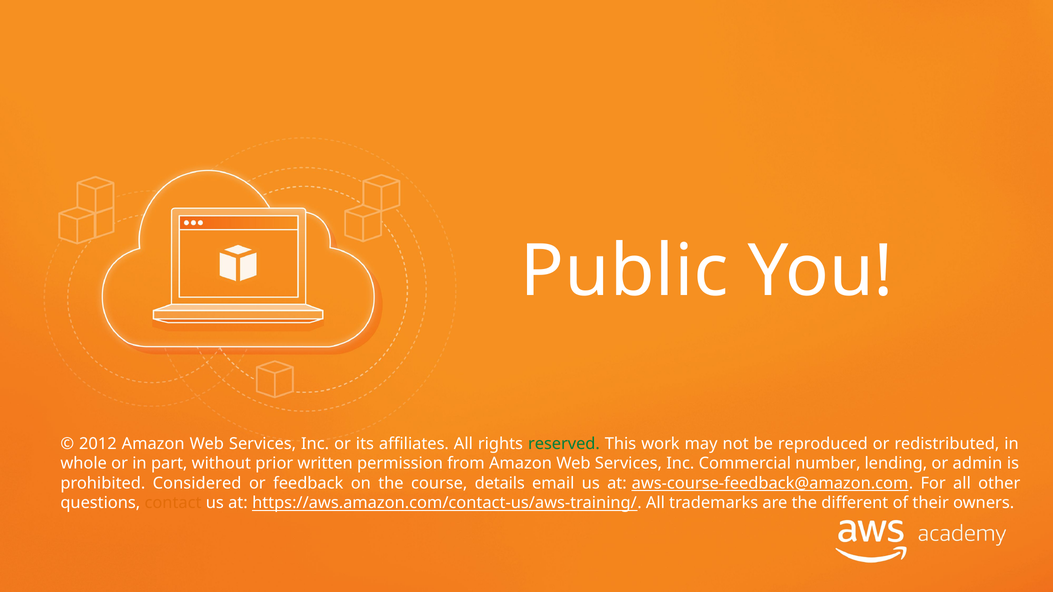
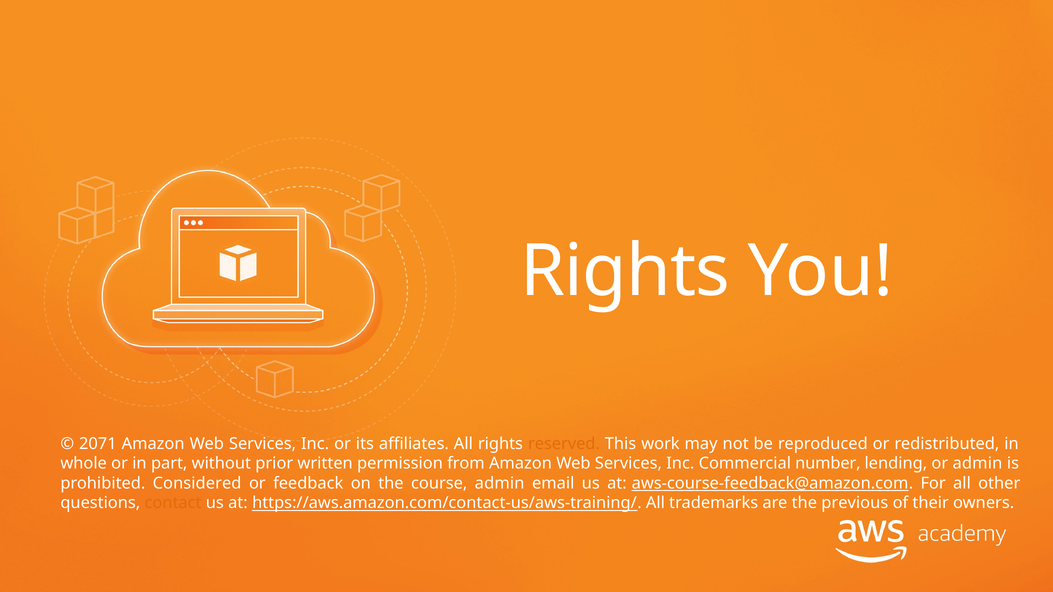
Public at (624, 271): Public -> Rights
2012: 2012 -> 2071
reserved colour: green -> orange
course details: details -> admin
different: different -> previous
